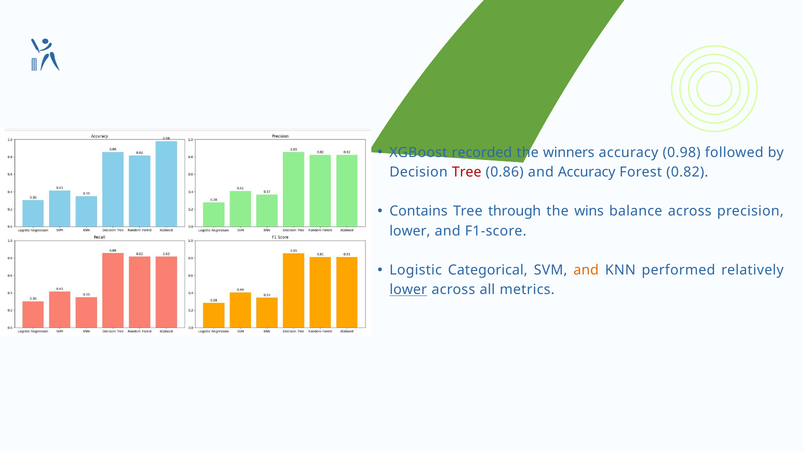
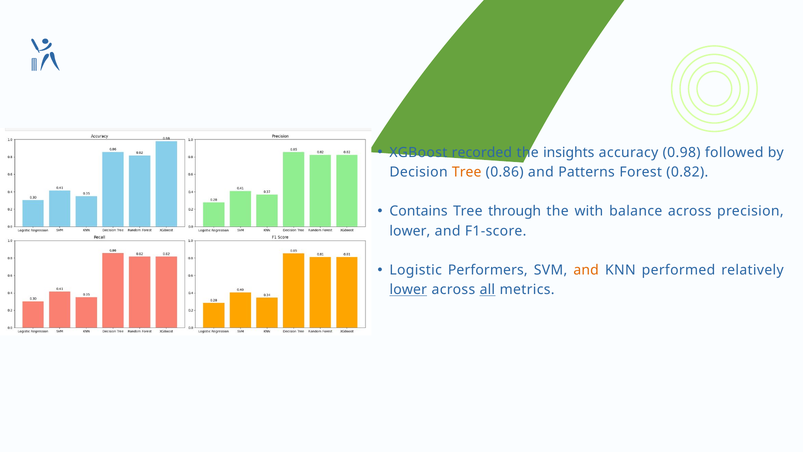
winners: winners -> insights
Tree at (467, 172) colour: red -> orange
and Accuracy: Accuracy -> Patterns
wins: wins -> with
Categorical: Categorical -> Performers
all underline: none -> present
